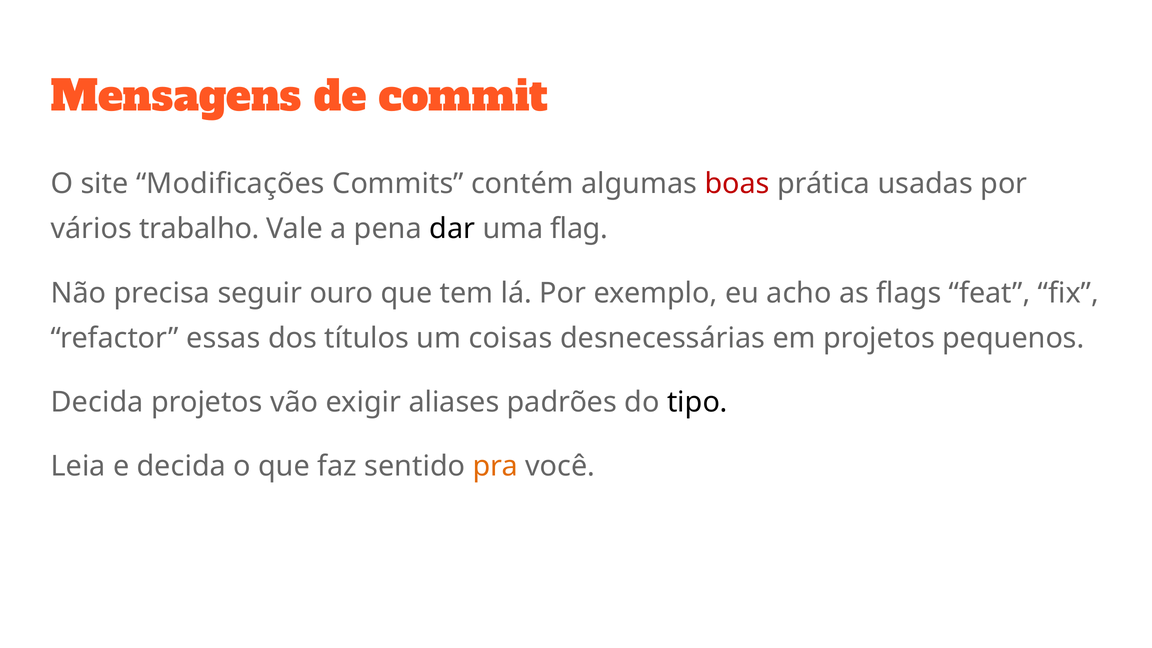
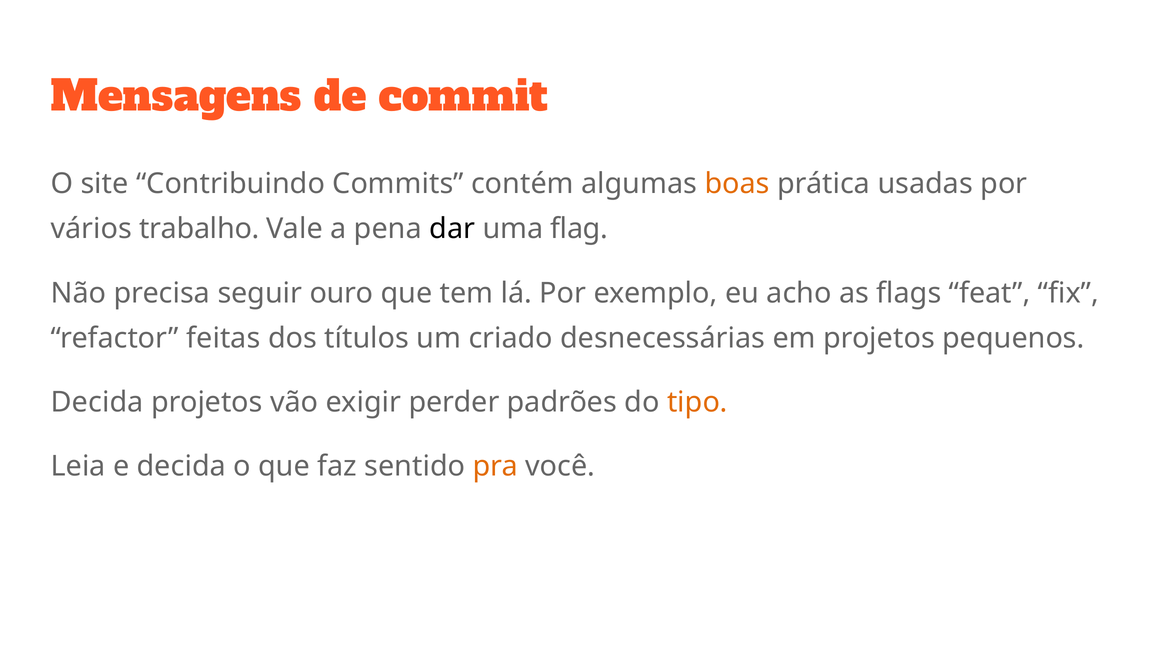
Modificações: Modificações -> Contribuindo
boas colour: red -> orange
essas: essas -> feitas
coisas: coisas -> criado
aliases: aliases -> perder
tipo colour: black -> orange
